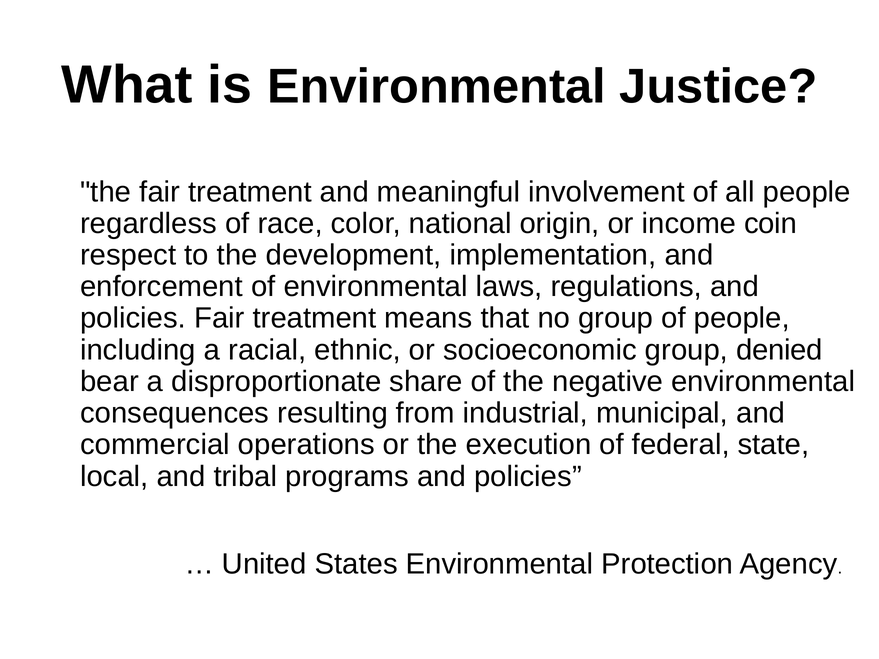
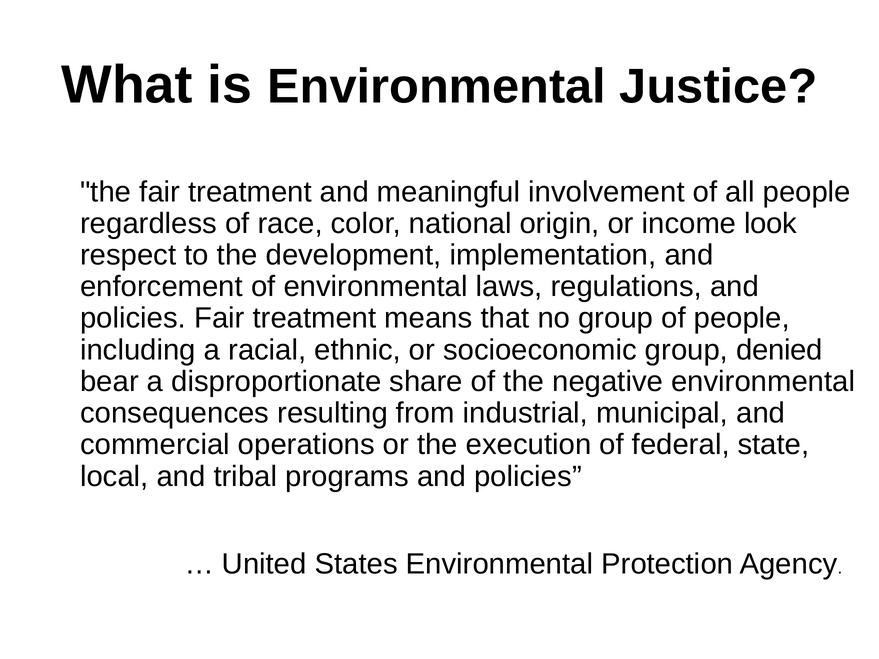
coin: coin -> look
